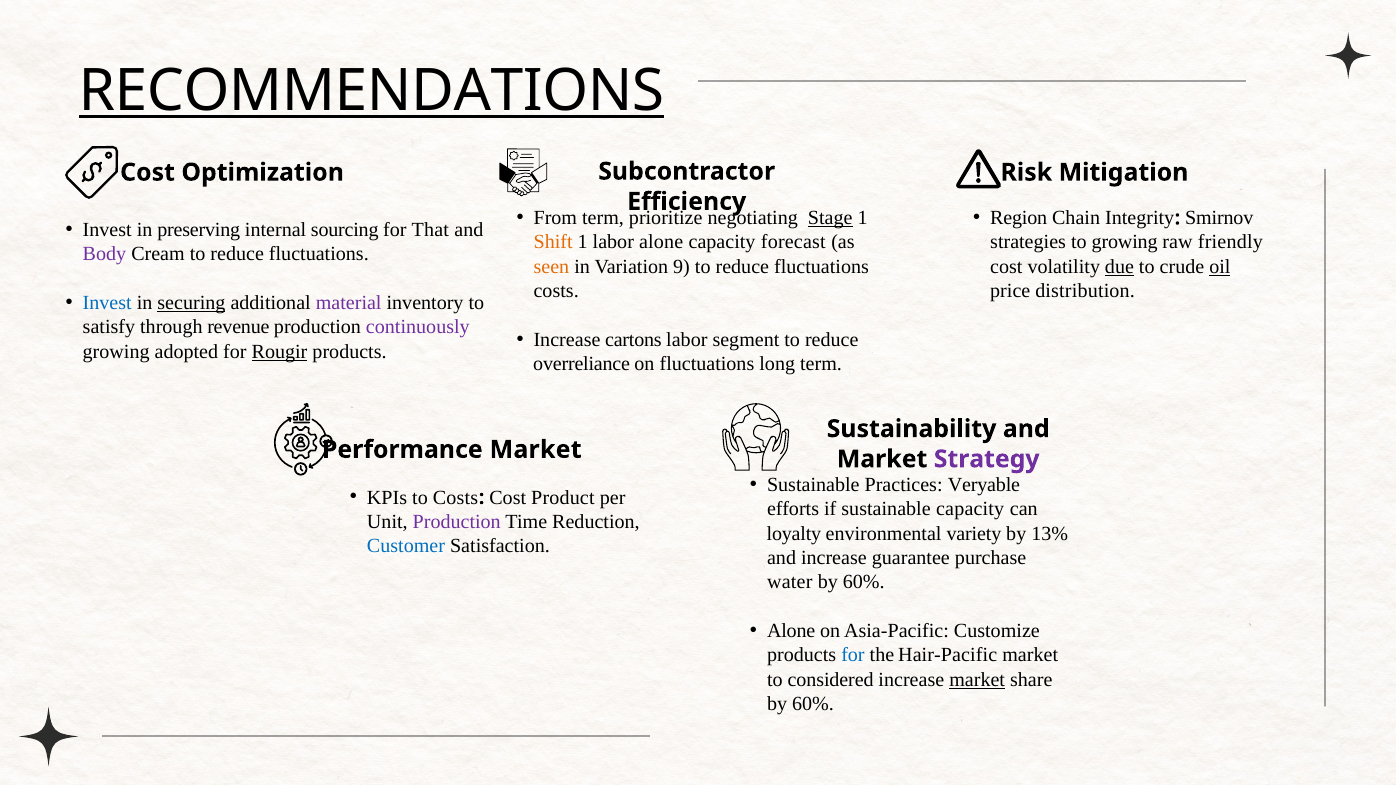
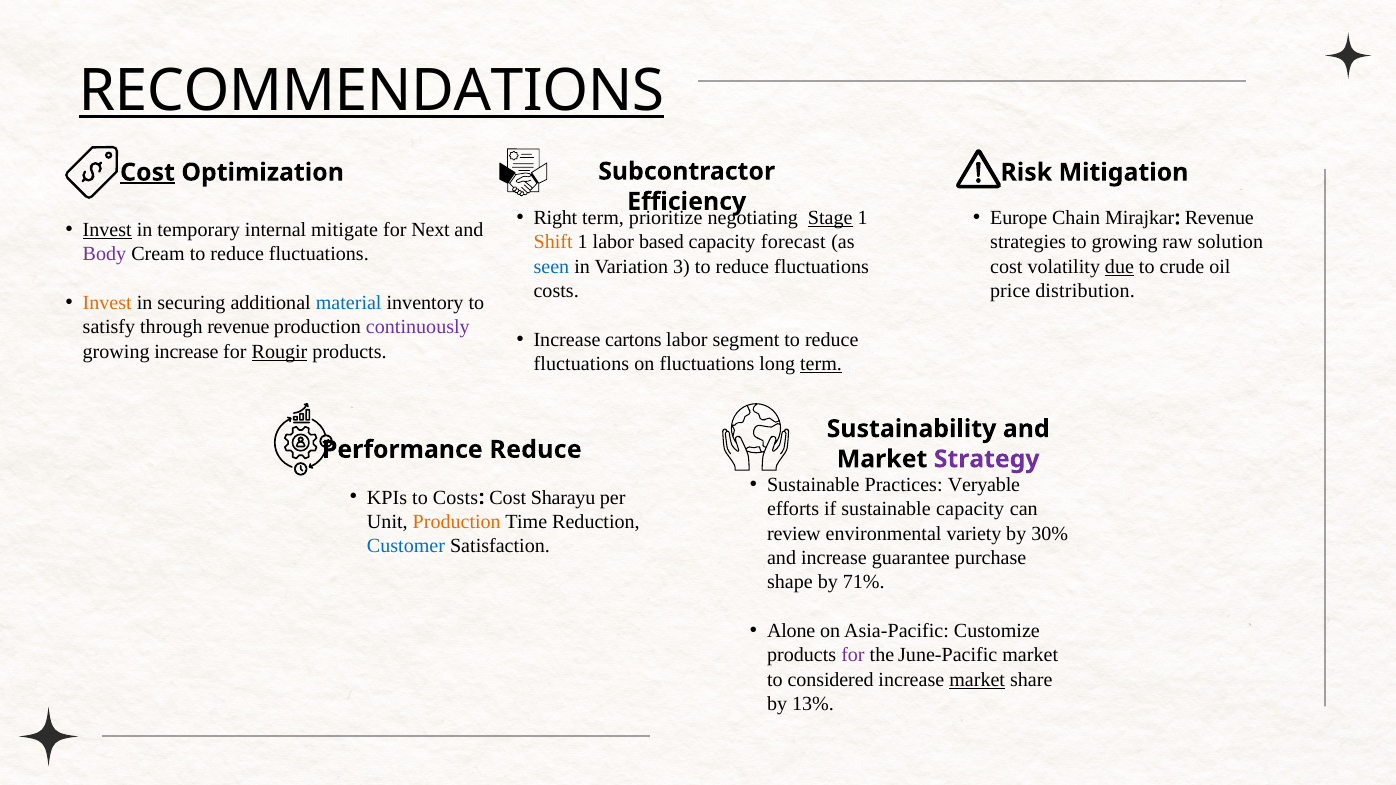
Cost at (147, 172) underline: none -> present
From: From -> Right
Region: Region -> Europe
Integrity: Integrity -> Mirajkar
Smirnov at (1219, 218): Smirnov -> Revenue
Invest at (107, 230) underline: none -> present
preserving: preserving -> temporary
sourcing: sourcing -> mitigate
That: That -> Next
labor alone: alone -> based
friendly: friendly -> solution
seen colour: orange -> blue
9: 9 -> 3
oil underline: present -> none
Invest at (107, 303) colour: blue -> orange
securing underline: present -> none
material colour: purple -> blue
growing adopted: adopted -> increase
overreliance at (582, 364): overreliance -> fluctuations
term at (821, 364) underline: none -> present
Performance Market: Market -> Reduce
Product: Product -> Sharayu
Production at (457, 522) colour: purple -> orange
loyalty: loyalty -> review
13%: 13% -> 30%
water: water -> shape
60% at (864, 583): 60% -> 71%
for at (853, 656) colour: blue -> purple
Hair-Pacific: Hair-Pacific -> June-Pacific
60% at (813, 704): 60% -> 13%
